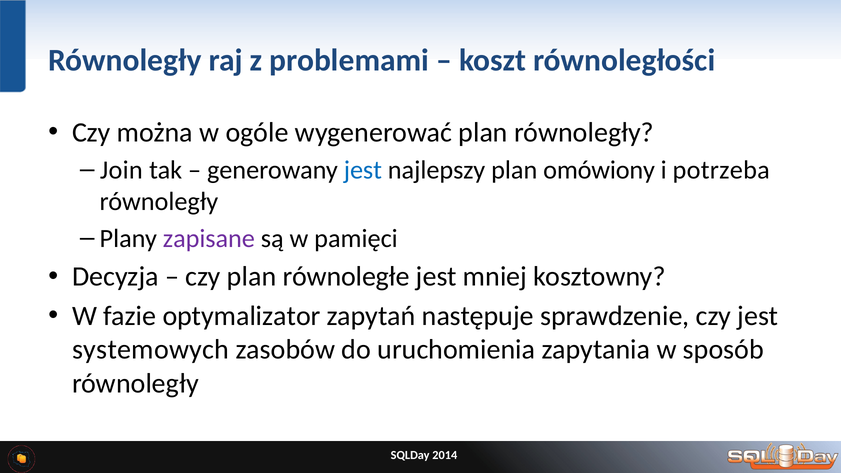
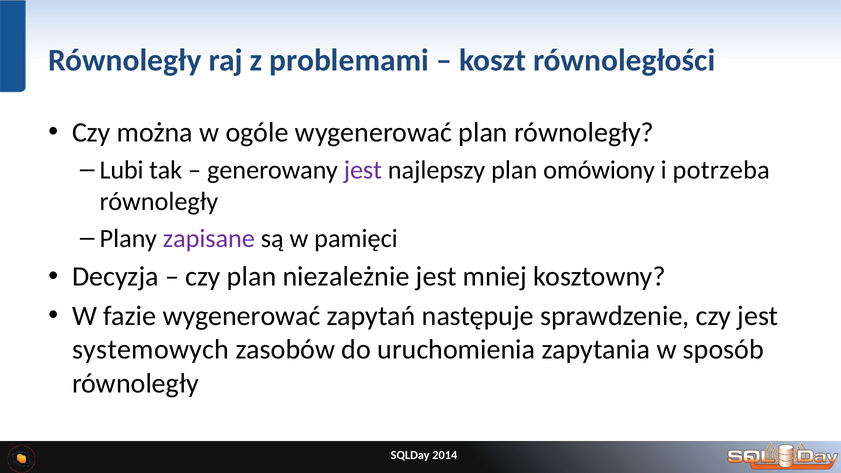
Join: Join -> Lubi
jest at (363, 170) colour: blue -> purple
równoległe: równoległe -> niezależnie
fazie optymalizator: optymalizator -> wygenerować
